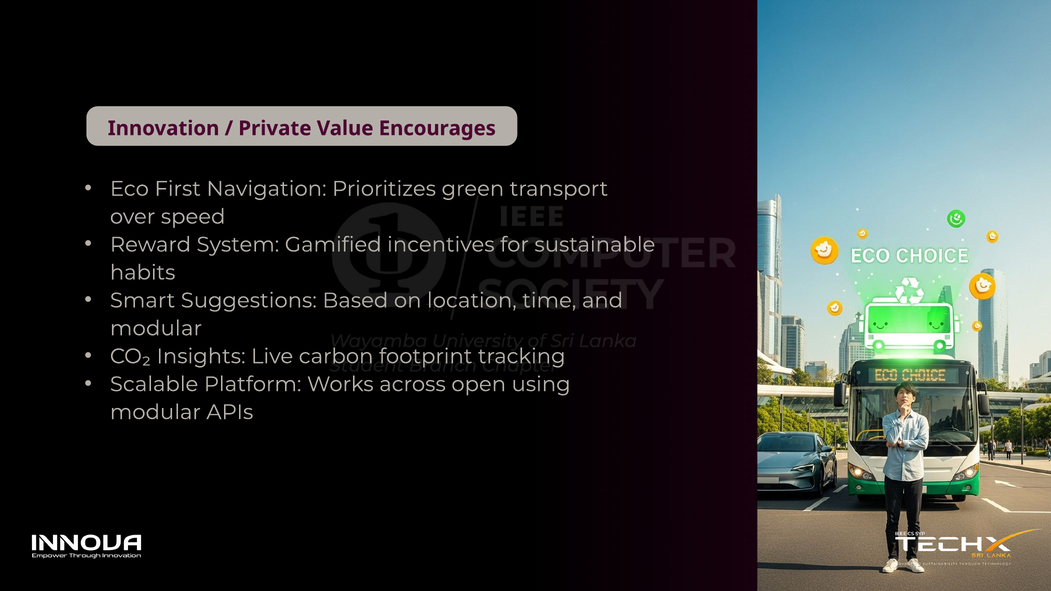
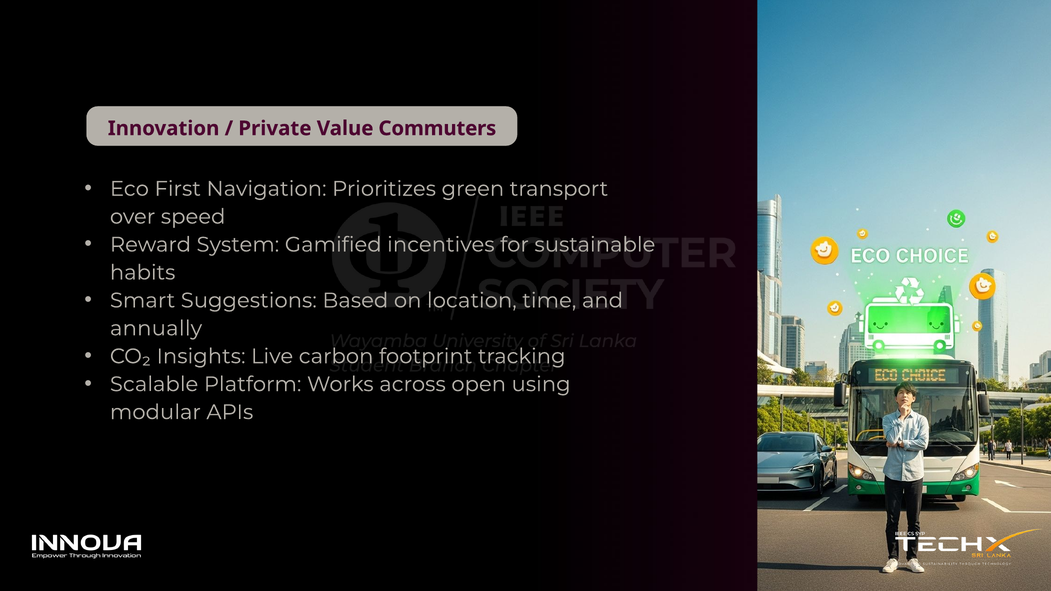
Encourages: Encourages -> Commuters
modular at (156, 328): modular -> annually
